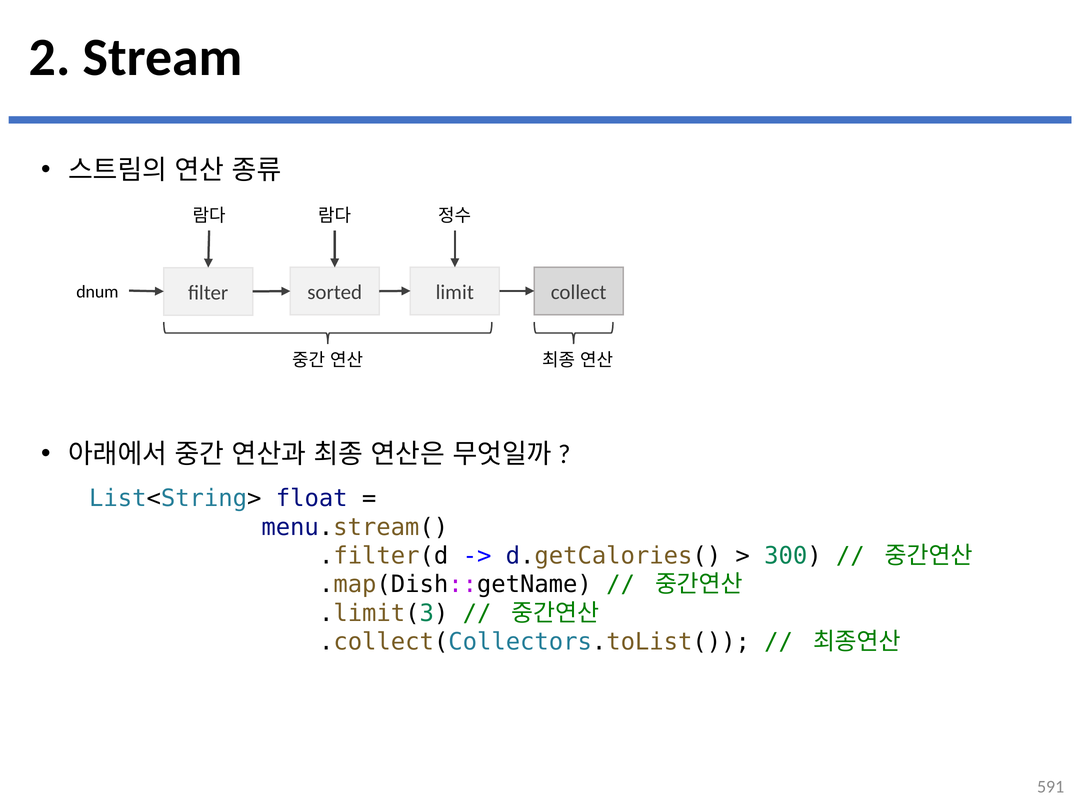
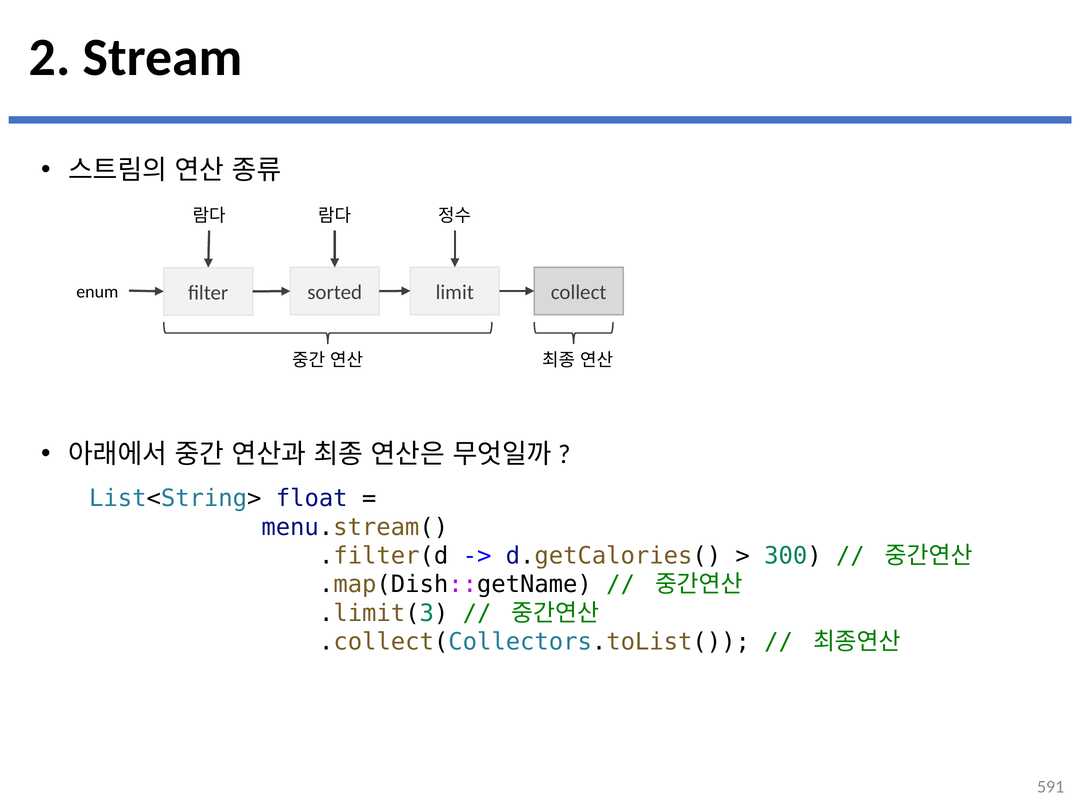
dnum: dnum -> enum
